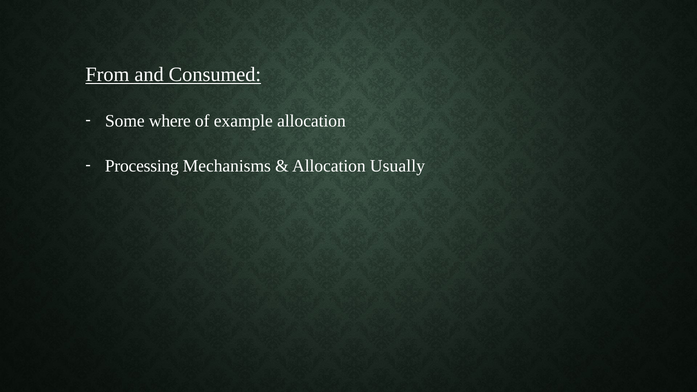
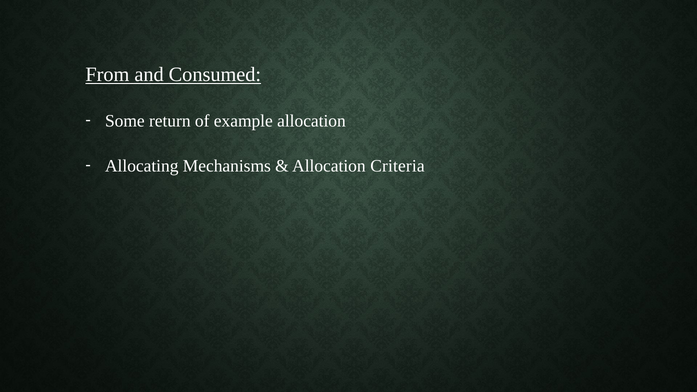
where: where -> return
Processing: Processing -> Allocating
Usually: Usually -> Criteria
